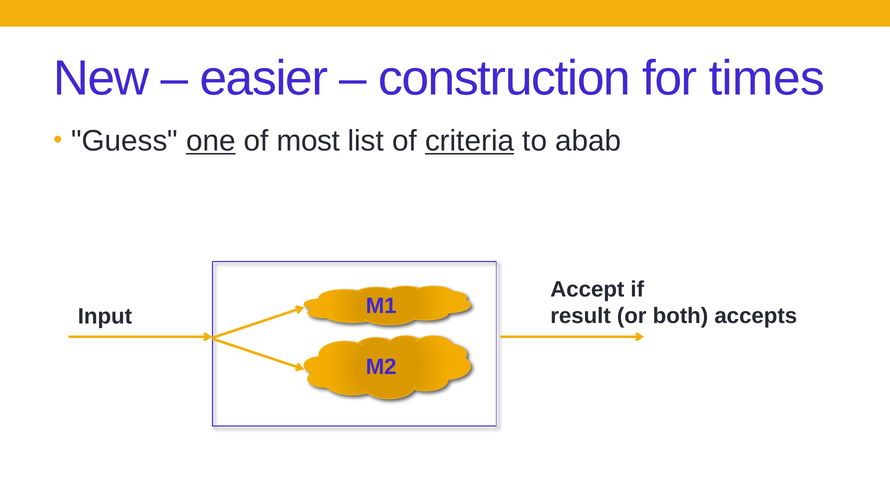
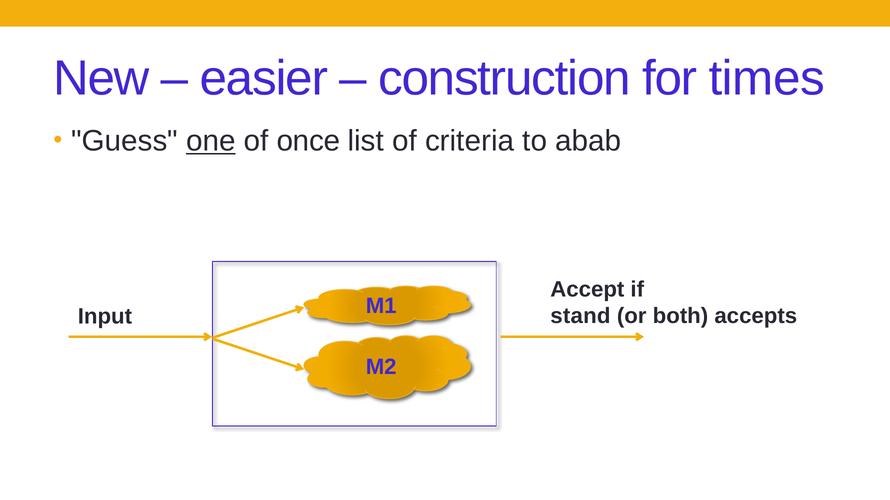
most: most -> once
criteria underline: present -> none
result: result -> stand
